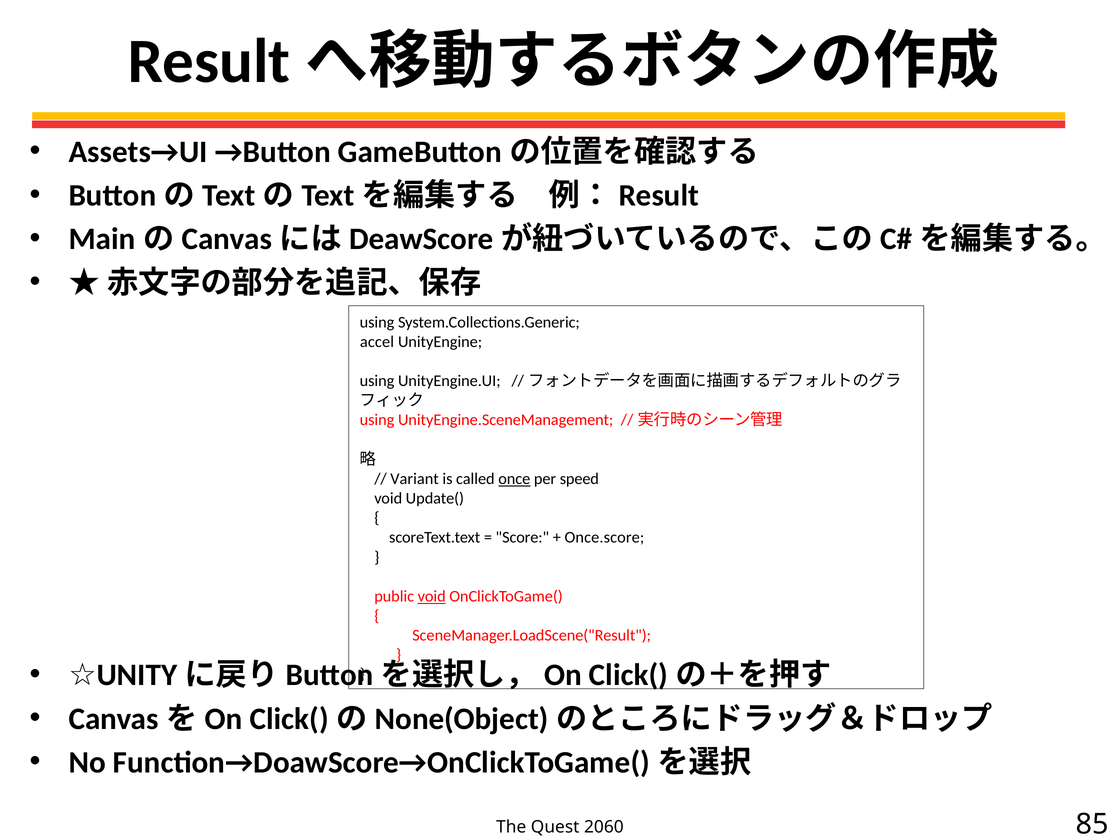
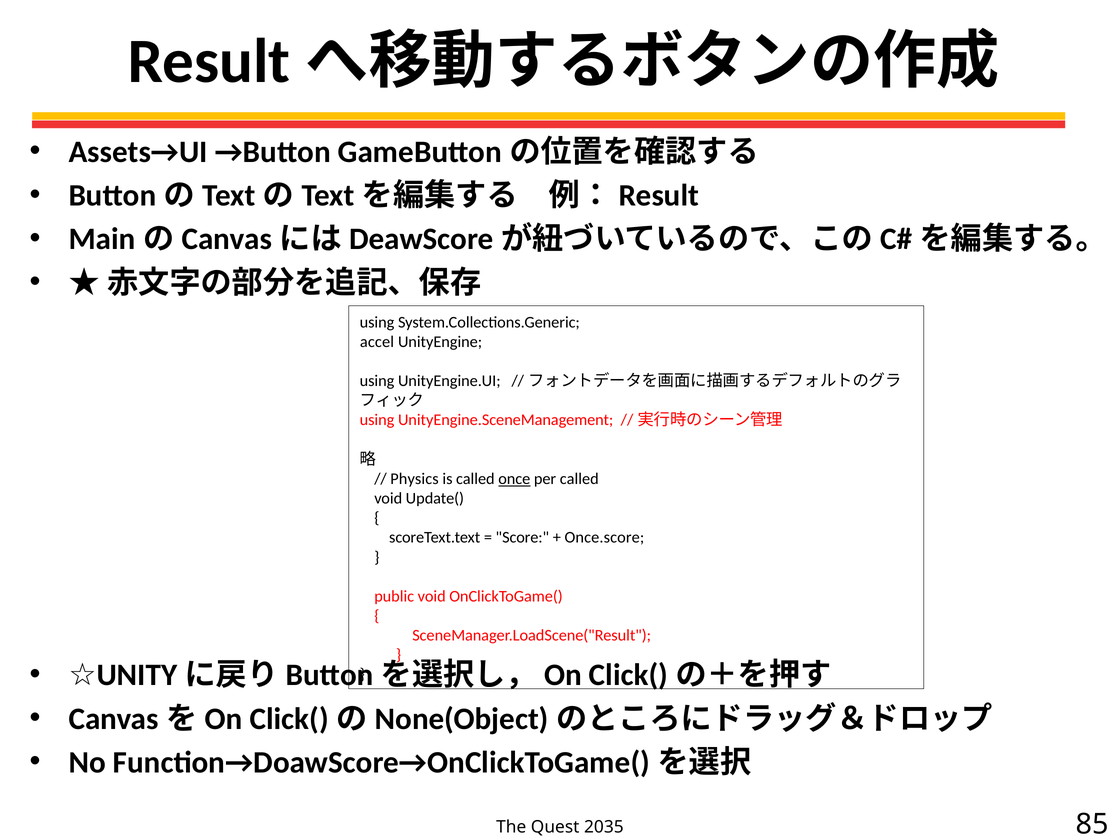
Variant: Variant -> Physics
per speed: speed -> called
void at (432, 596) underline: present -> none
2060: 2060 -> 2035
